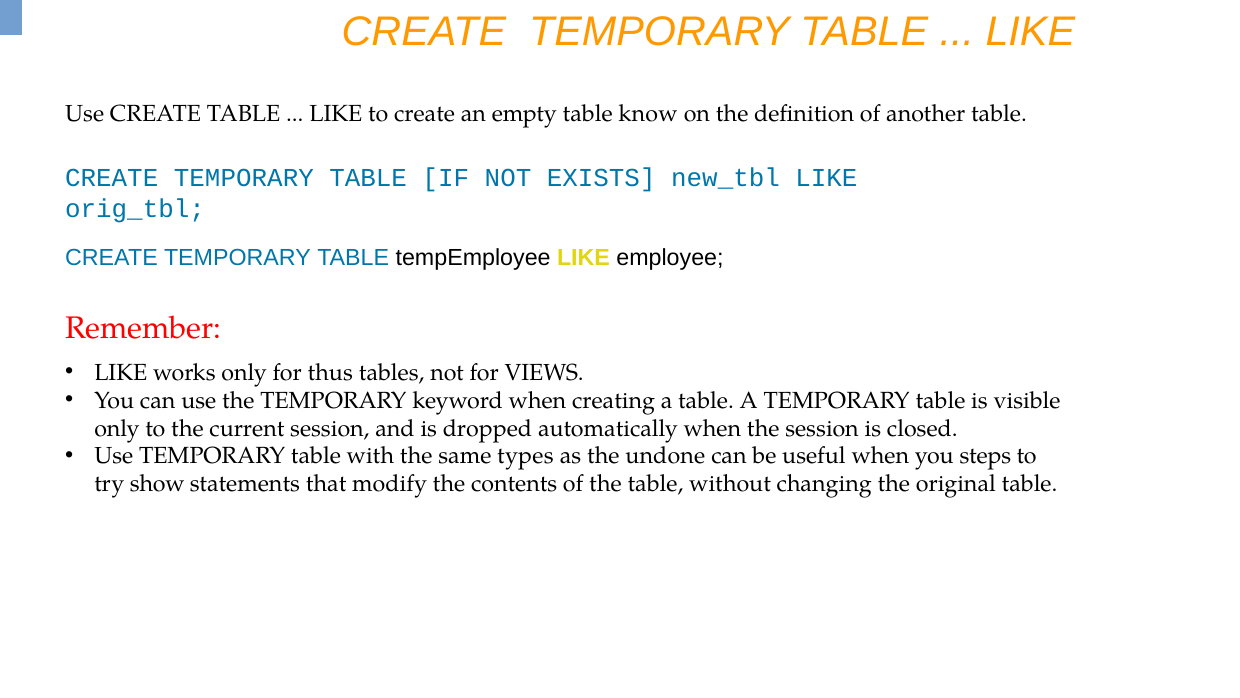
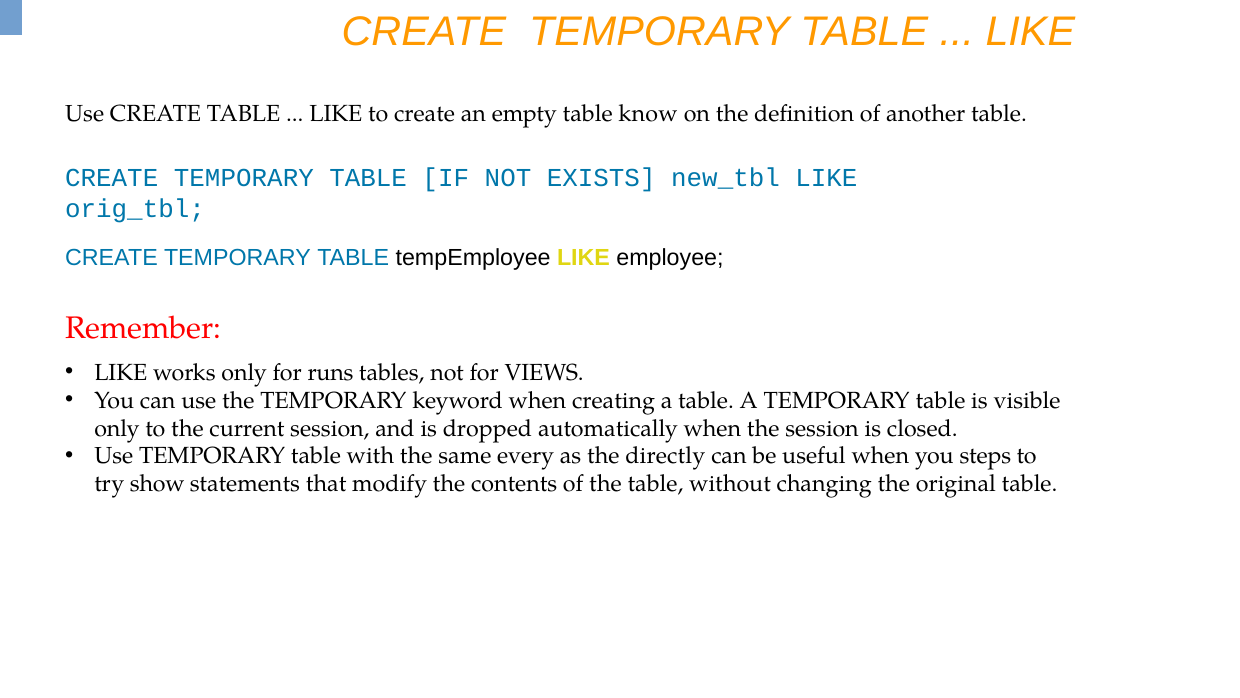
thus: thus -> runs
types: types -> every
undone: undone -> directly
